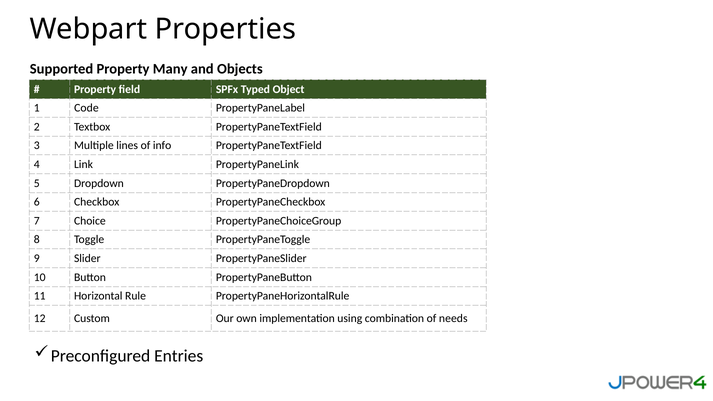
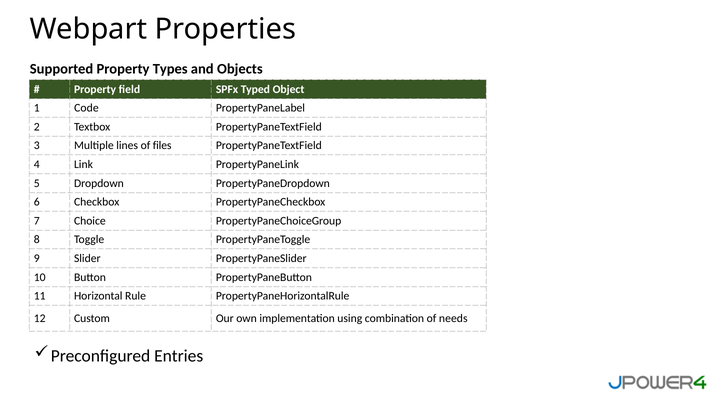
Many: Many -> Types
info: info -> files
